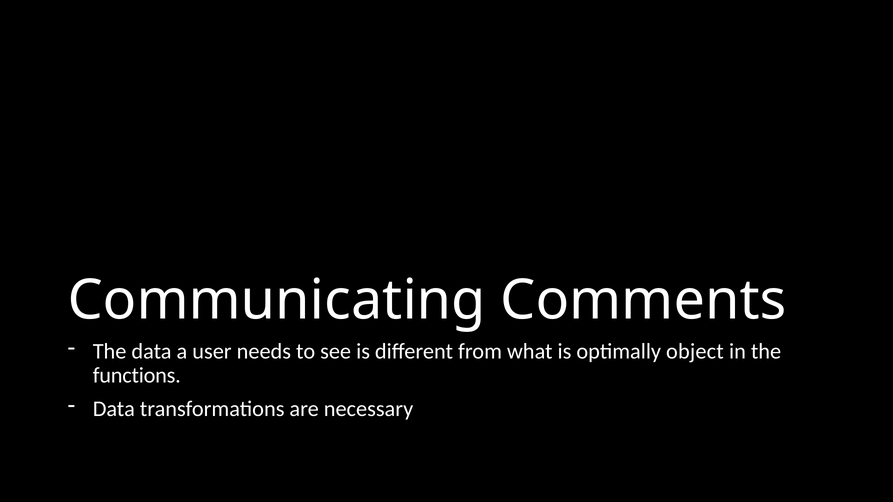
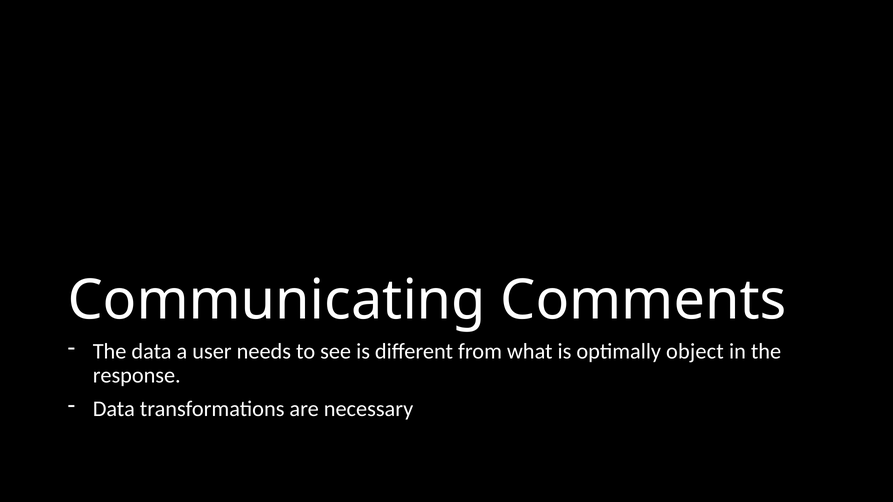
functions: functions -> response
